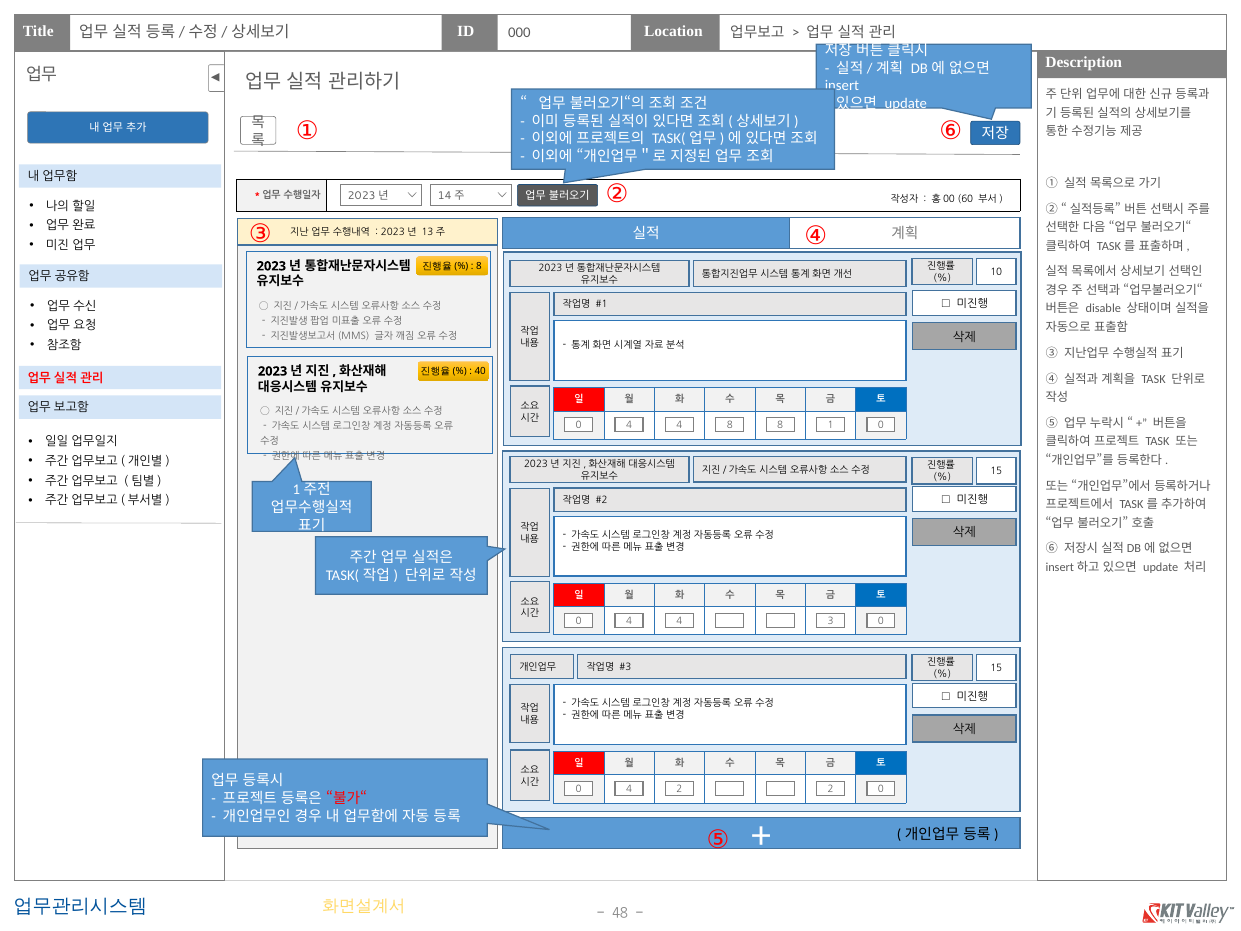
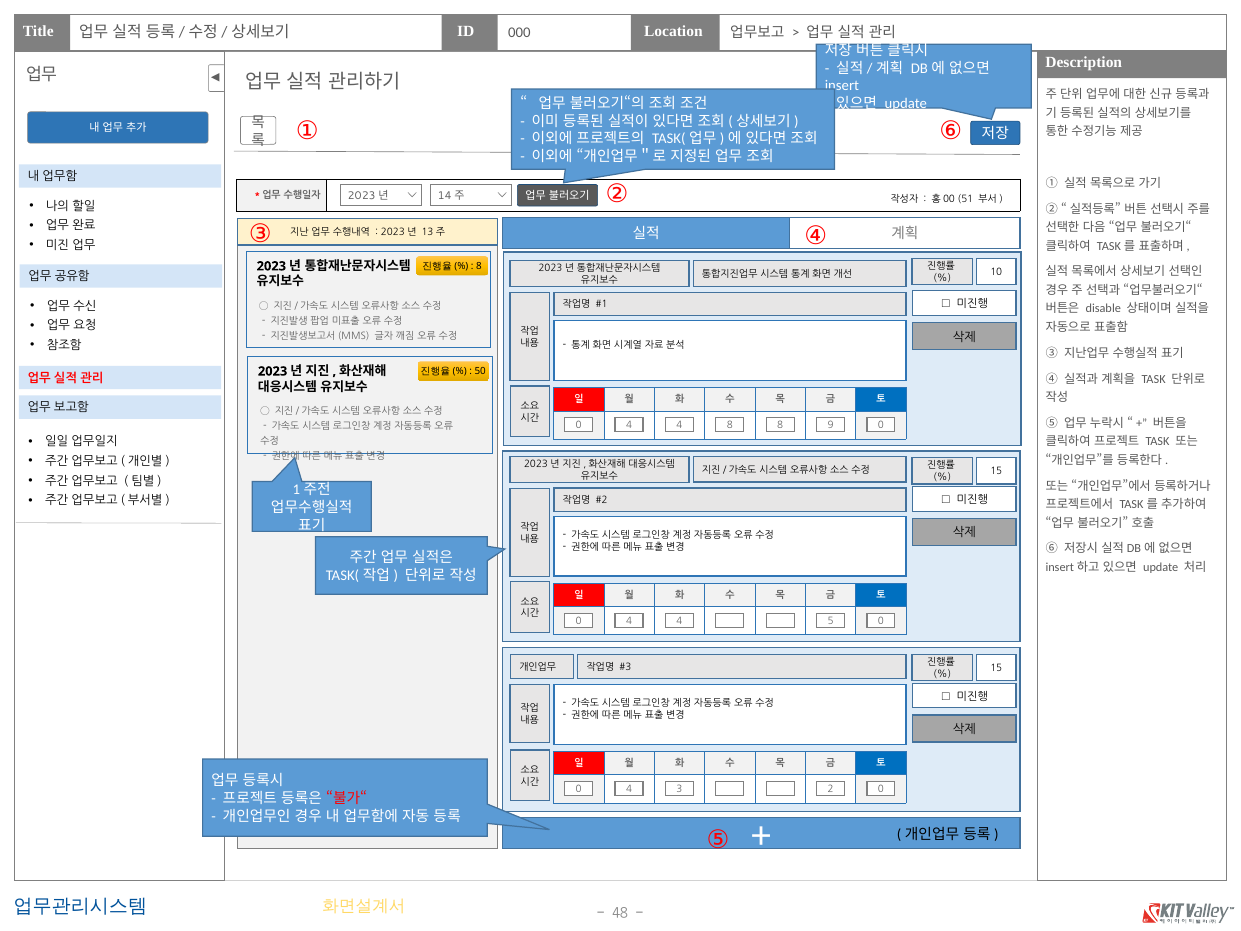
60: 60 -> 51
40: 40 -> 50
1: 1 -> 9
3: 3 -> 5
4 2: 2 -> 3
